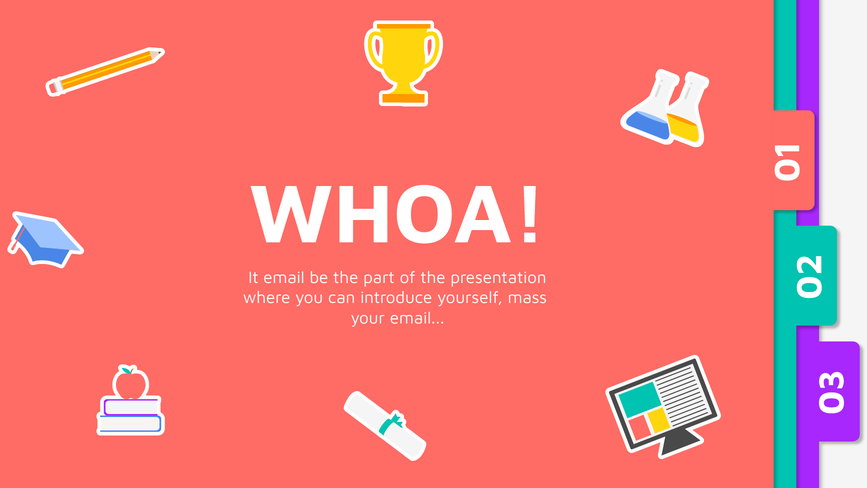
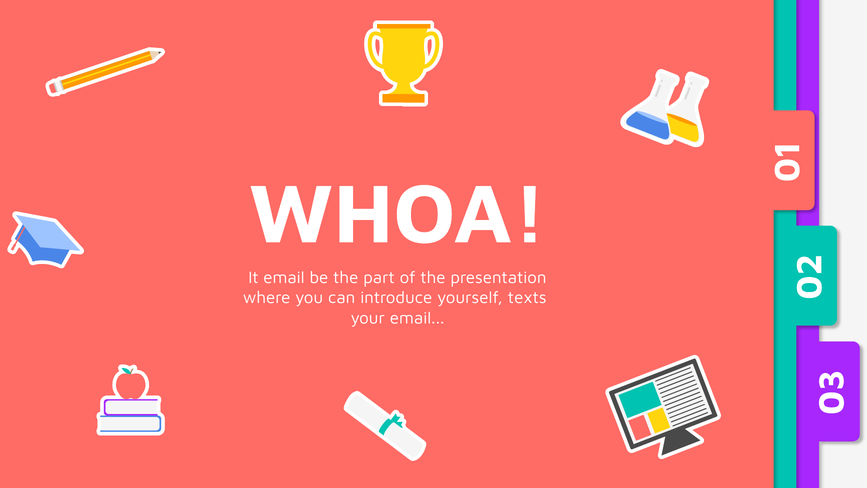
mass: mass -> texts
